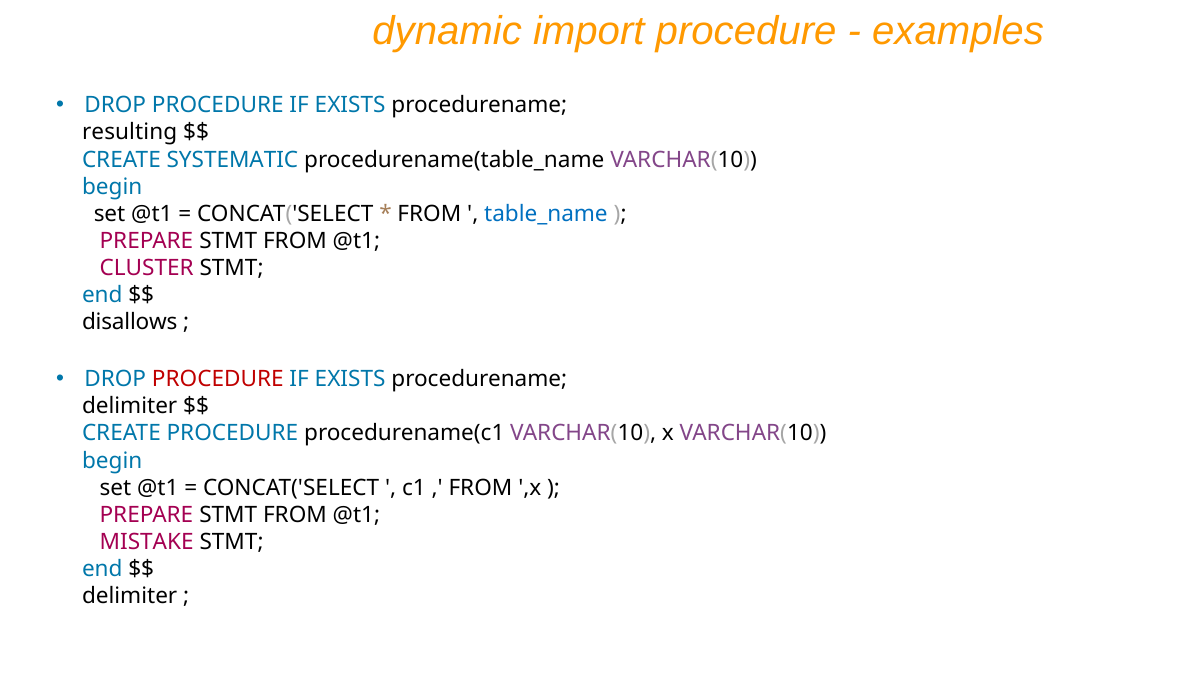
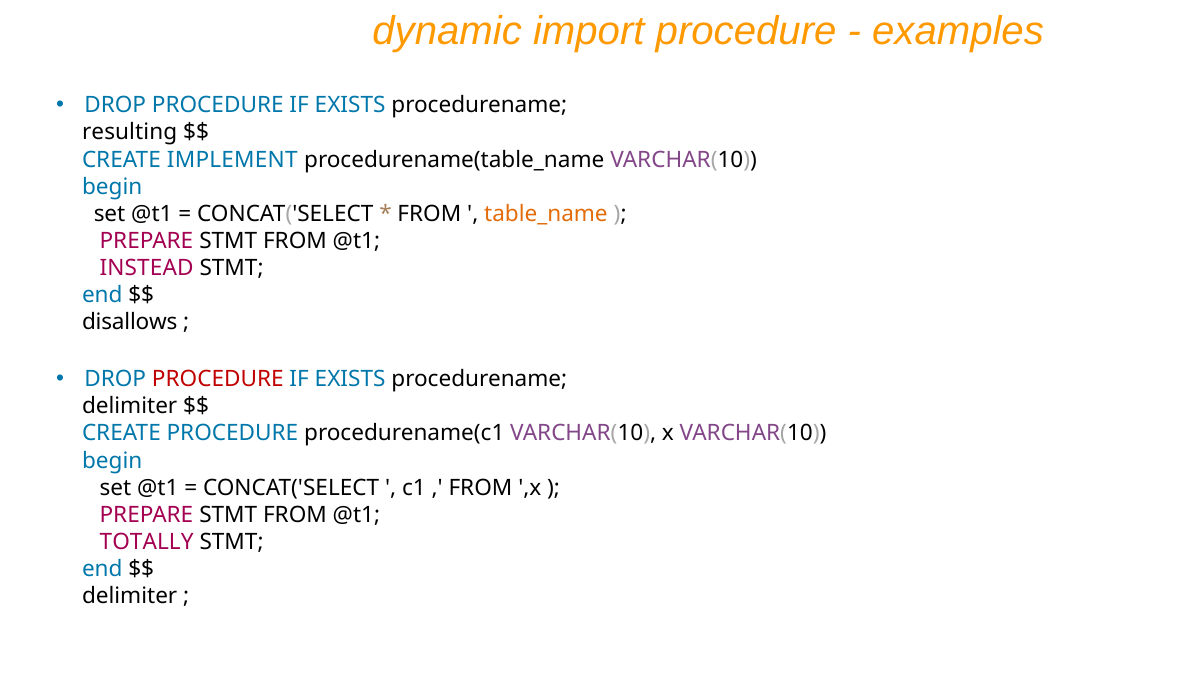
SYSTEMATIC: SYSTEMATIC -> IMPLEMENT
table_name colour: blue -> orange
CLUSTER: CLUSTER -> INSTEAD
MISTAKE: MISTAKE -> TOTALLY
